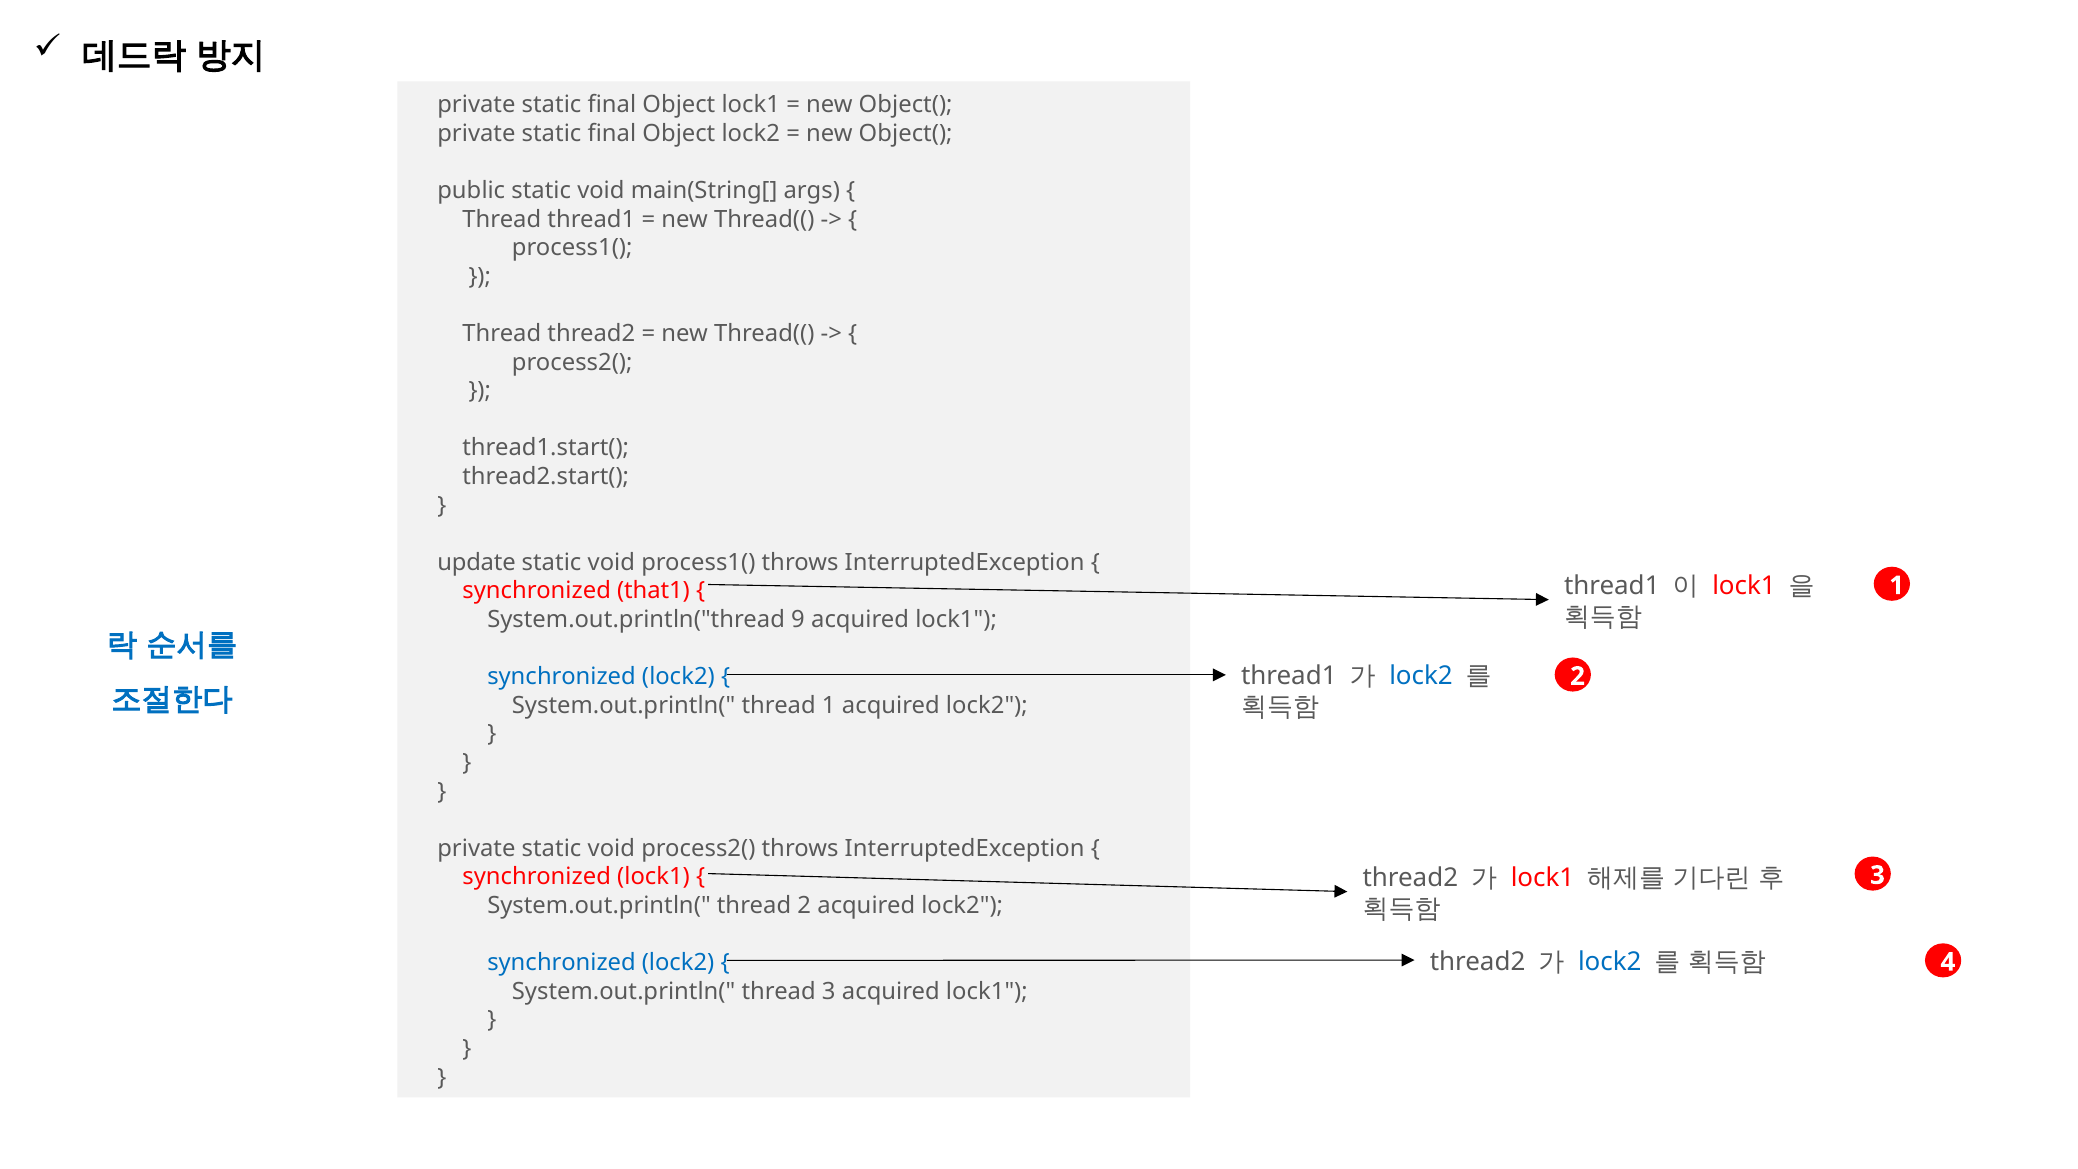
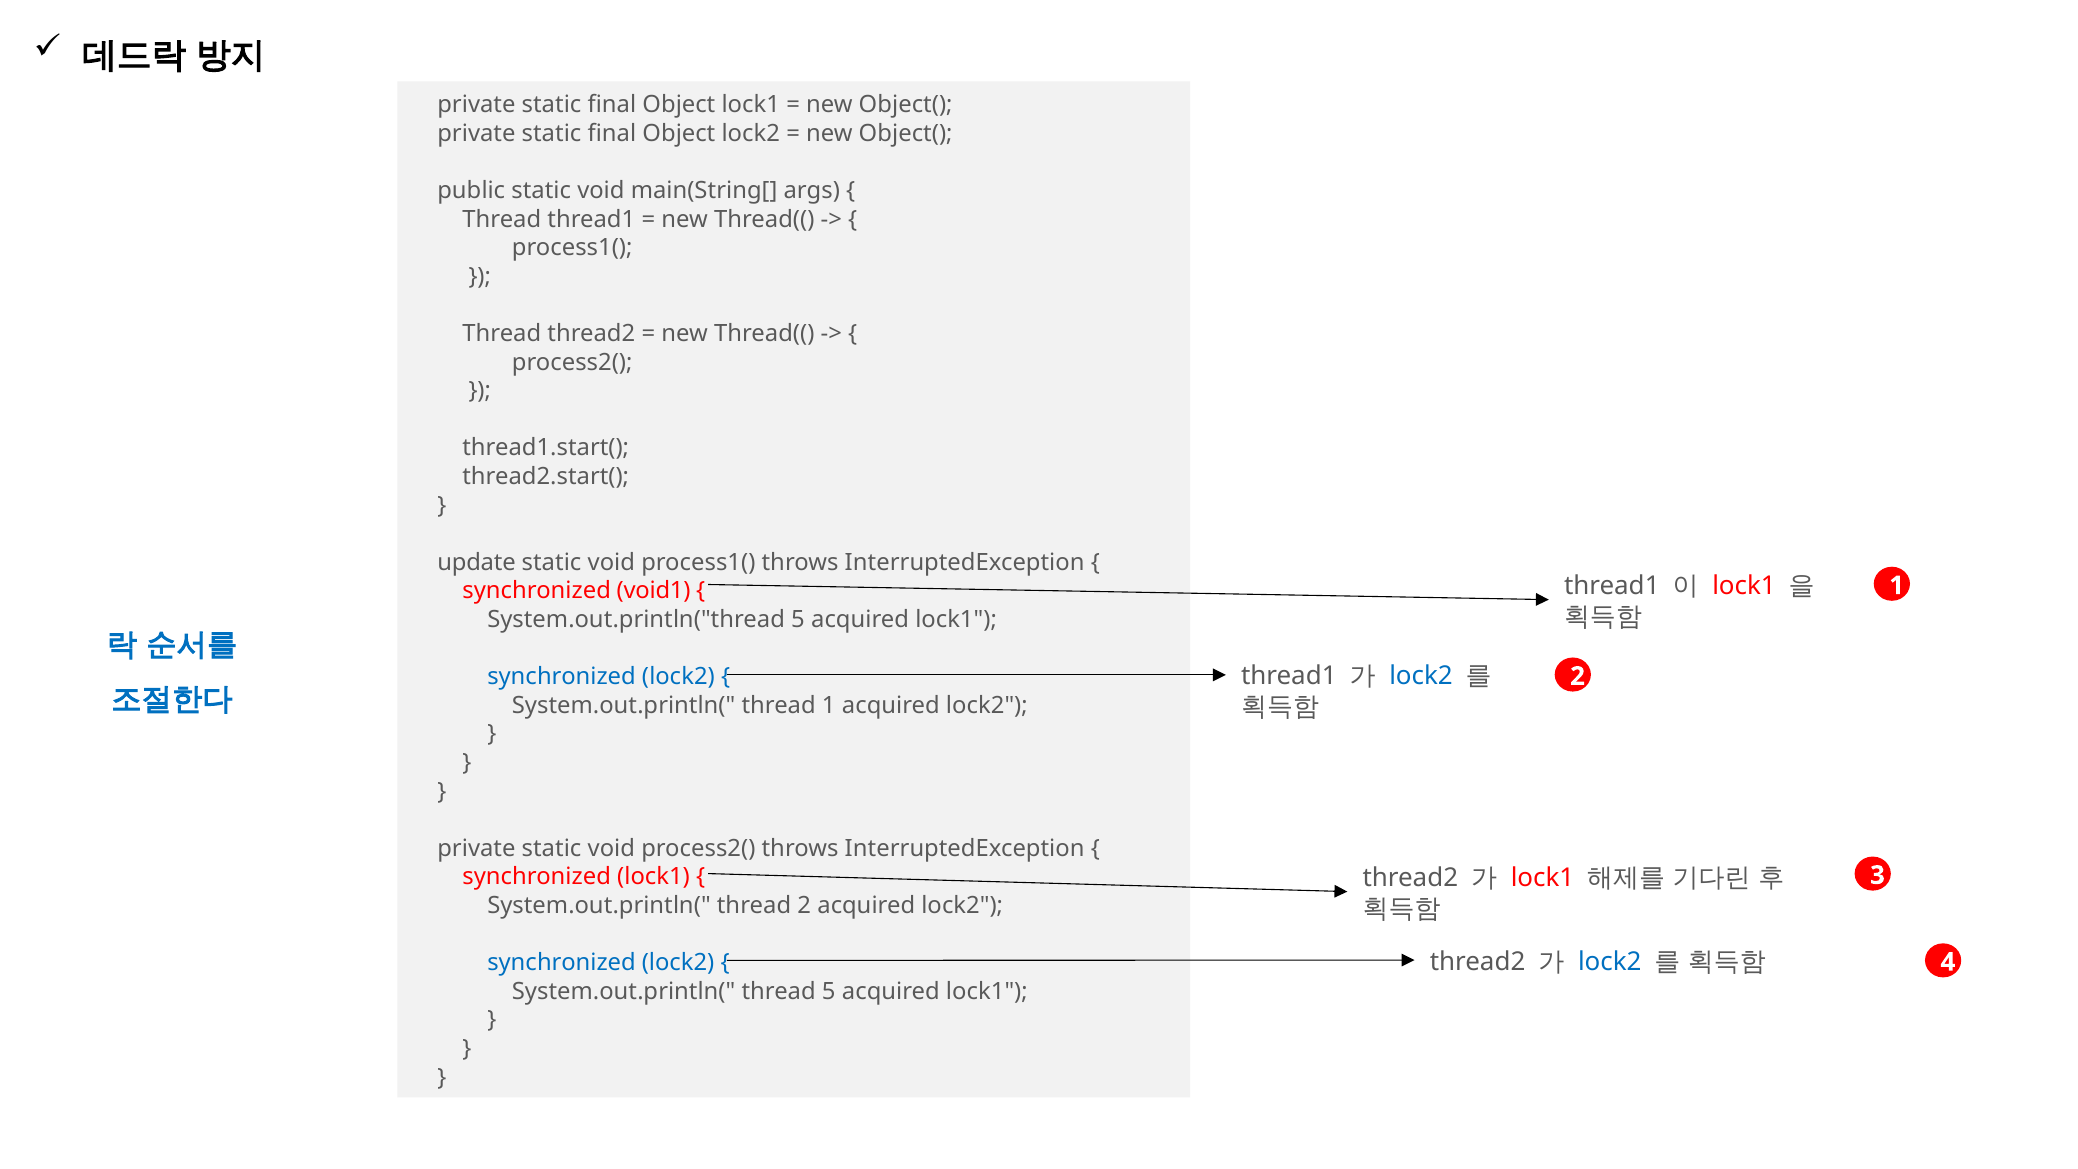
that1: that1 -> void1
System.out.println("thread 9: 9 -> 5
thread 3: 3 -> 5
